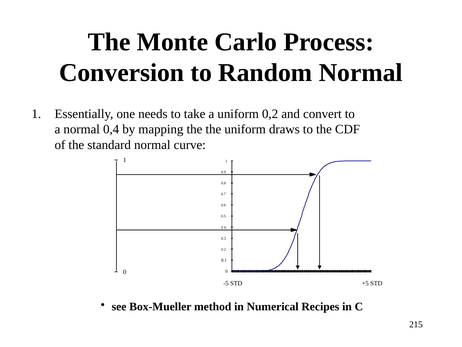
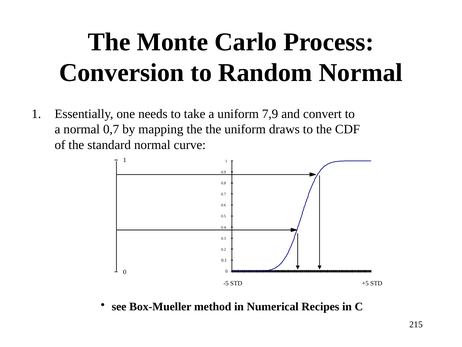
0,2: 0,2 -> 7,9
0,4: 0,4 -> 0,7
